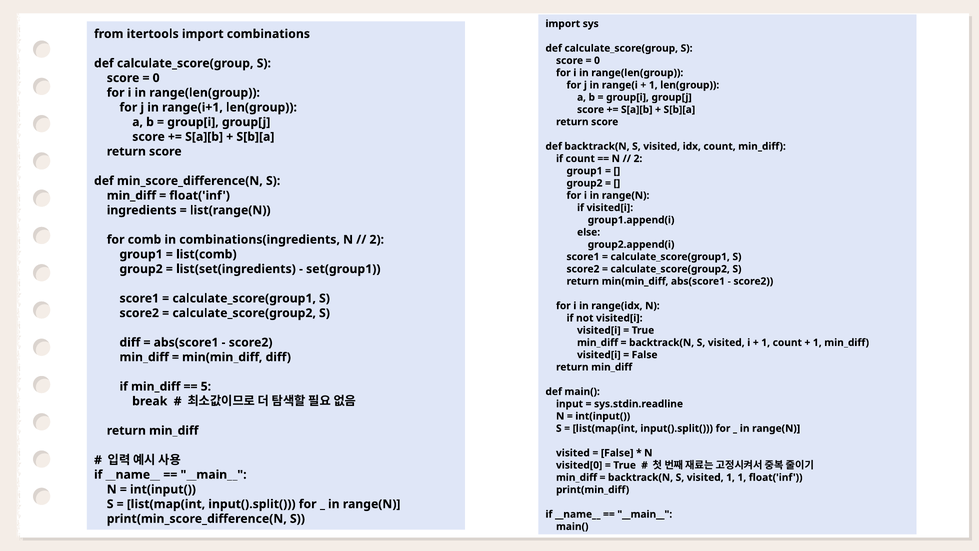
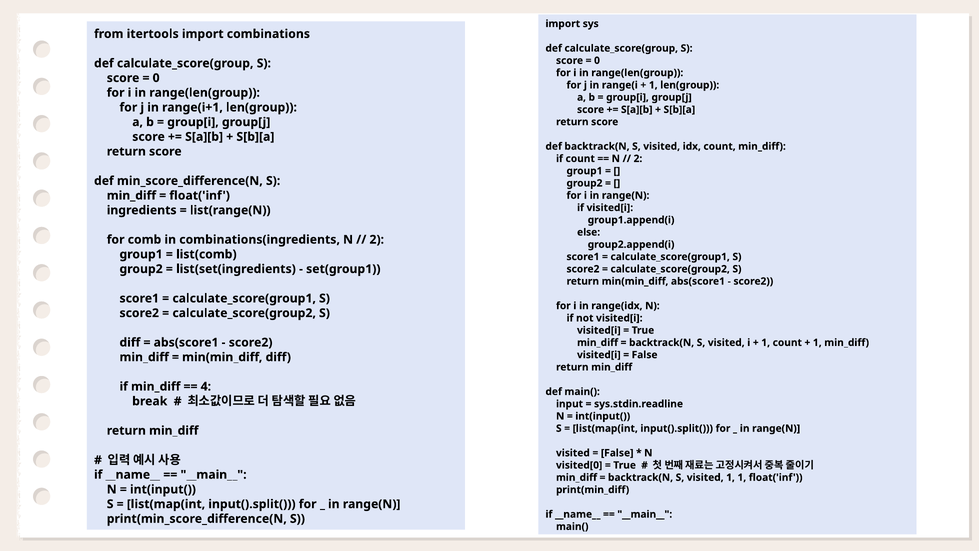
5: 5 -> 4
